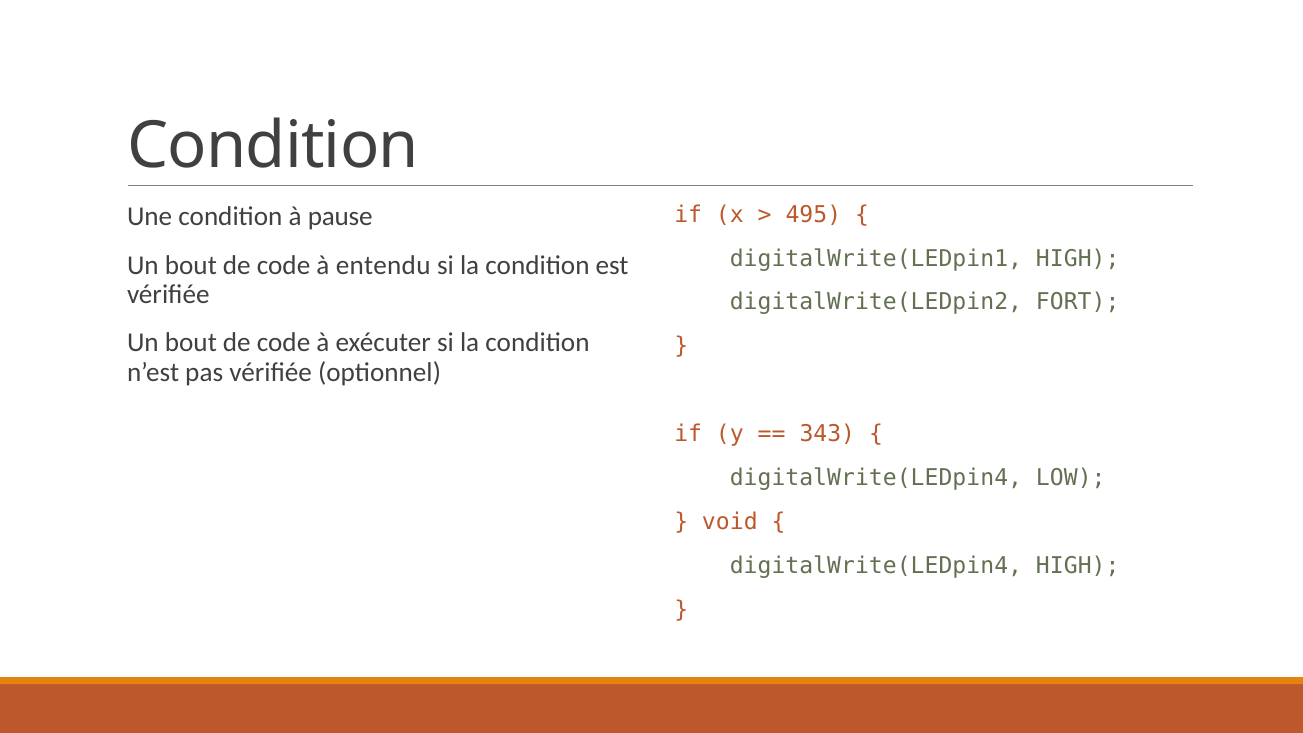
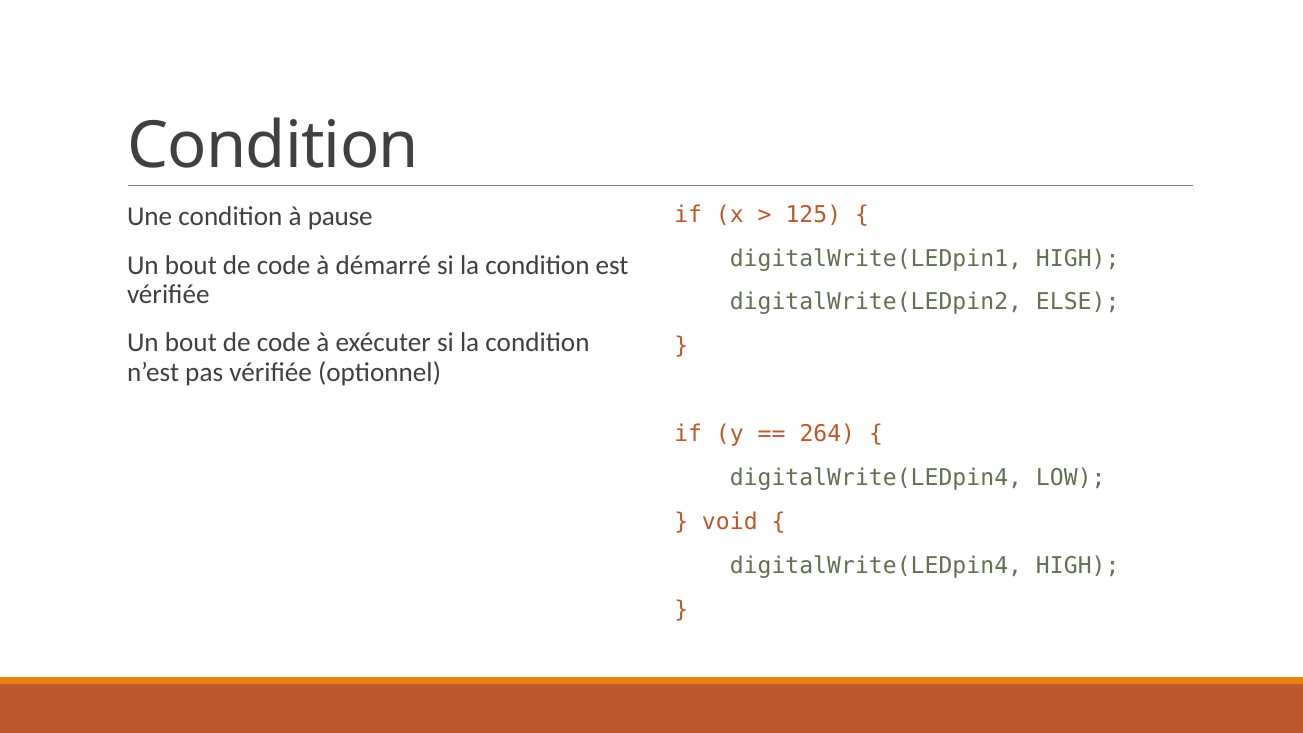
495: 495 -> 125
entendu: entendu -> démarré
FORT: FORT -> ELSE
343: 343 -> 264
